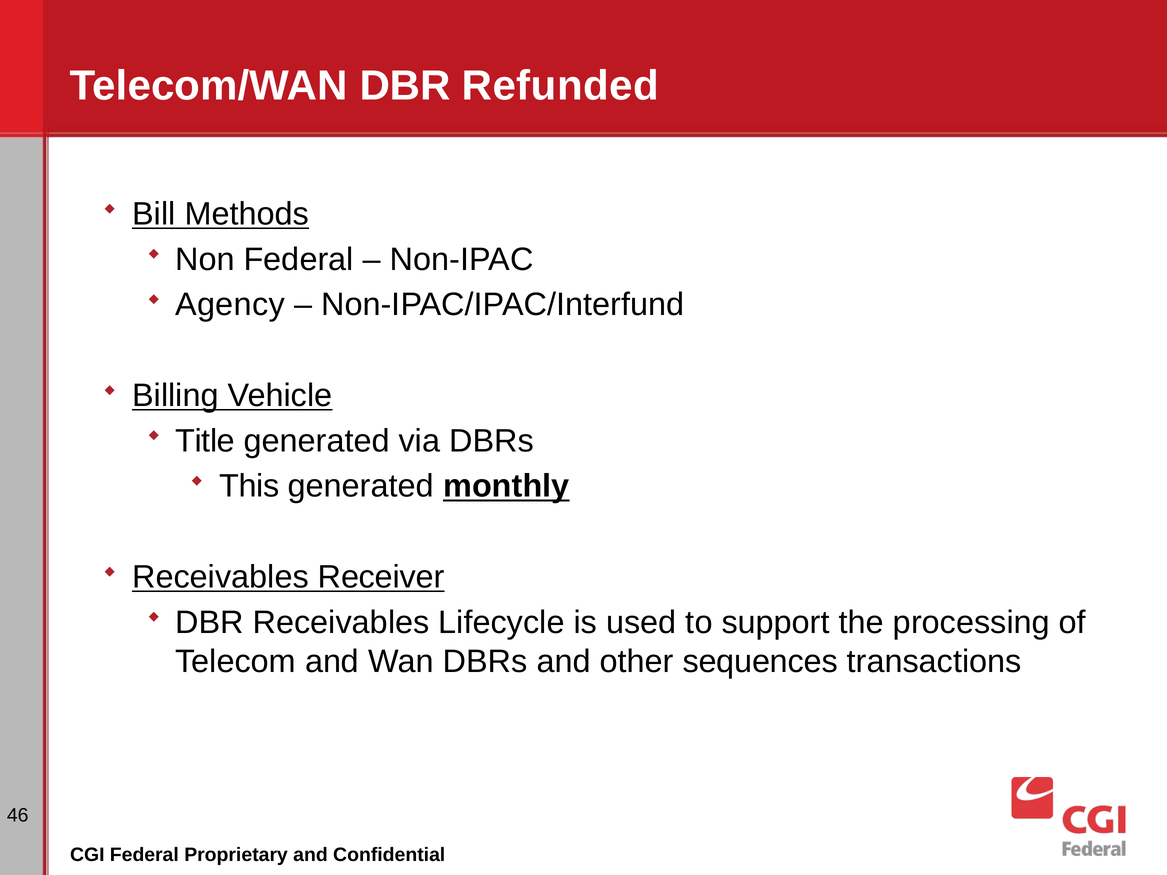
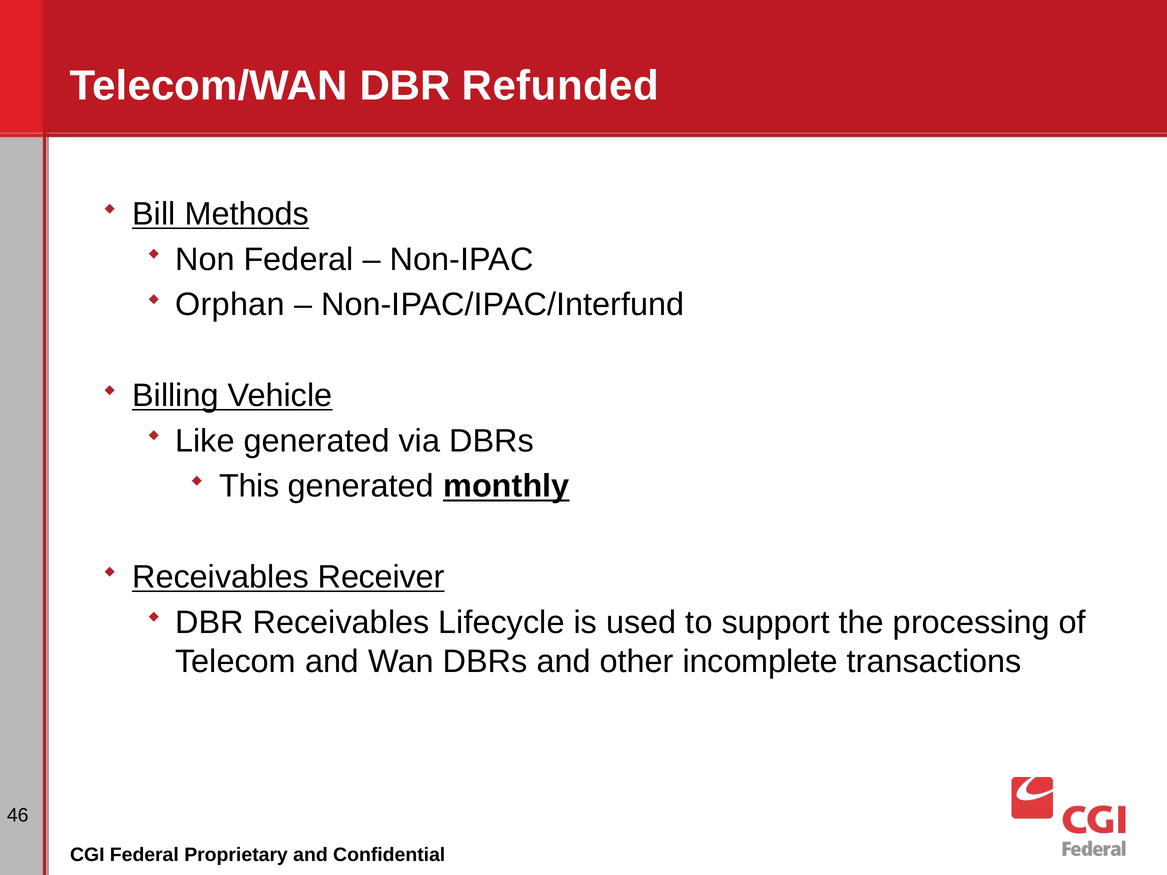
Agency: Agency -> Orphan
Title: Title -> Like
sequences: sequences -> incomplete
